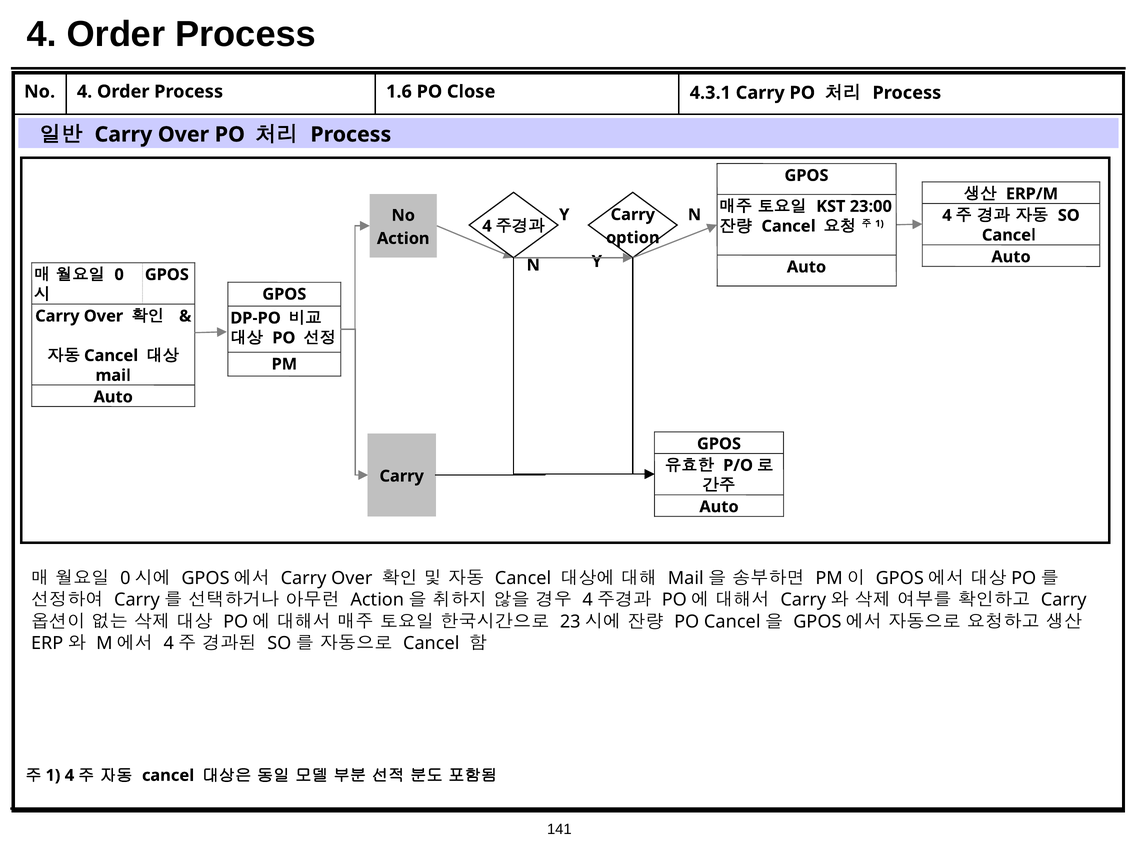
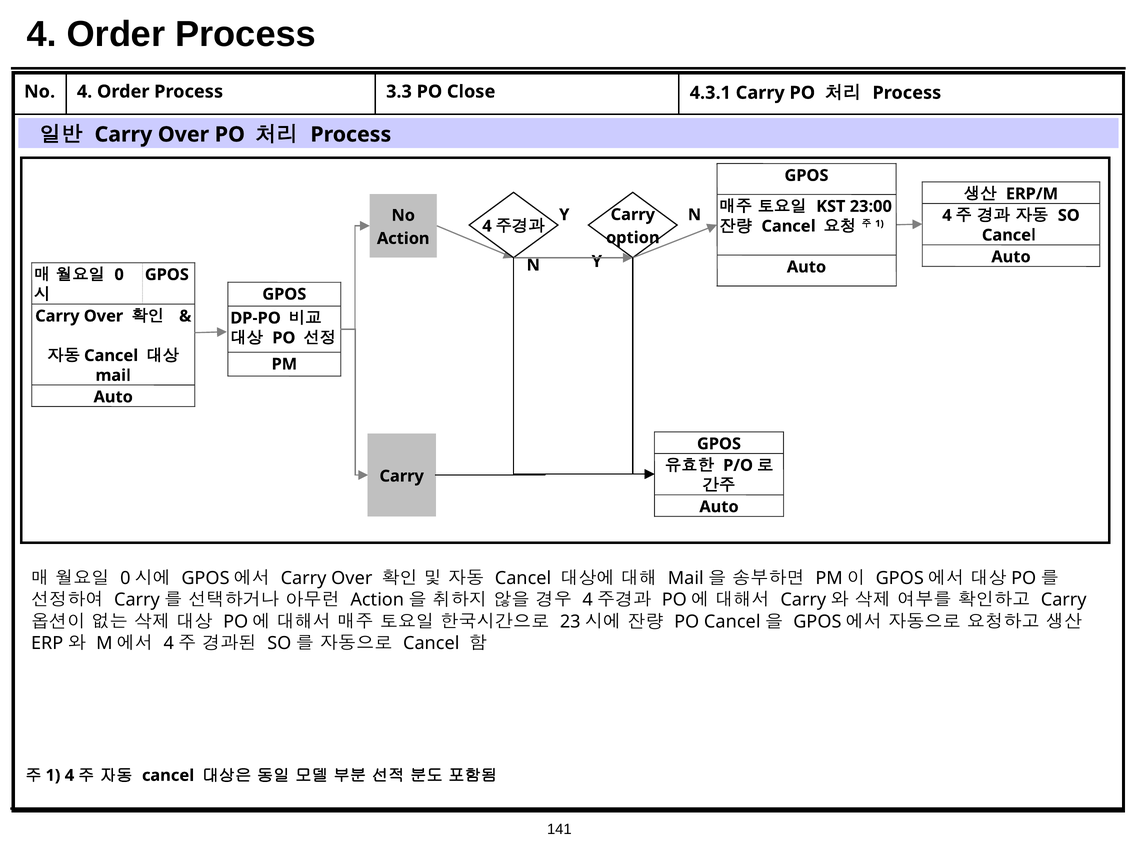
1.6: 1.6 -> 3.3
